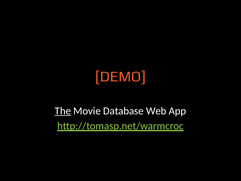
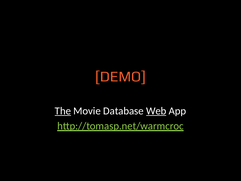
Web underline: none -> present
